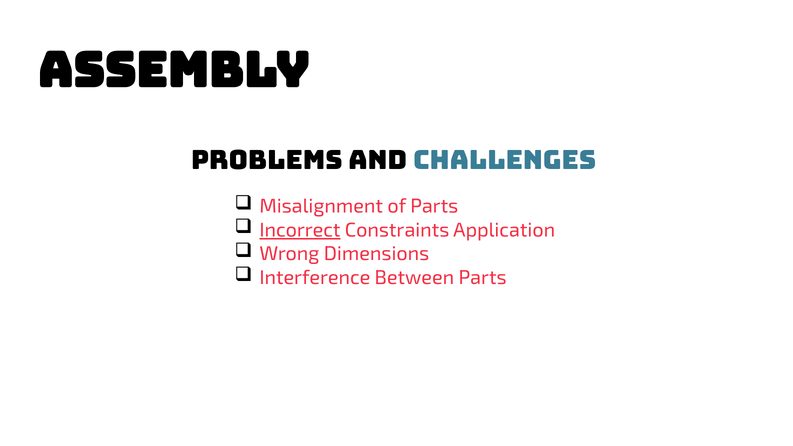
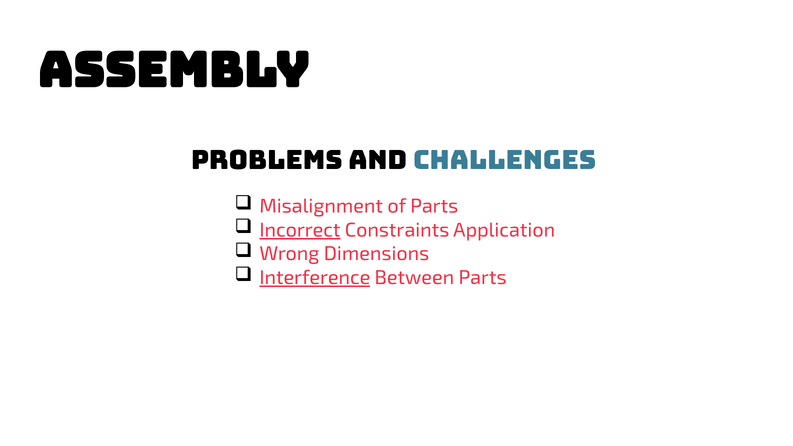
Interference underline: none -> present
